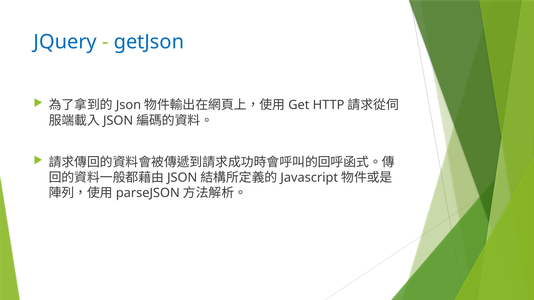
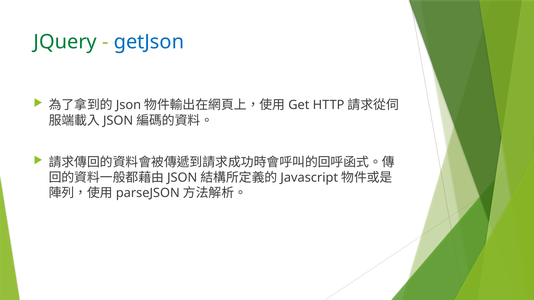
JQuery colour: blue -> green
